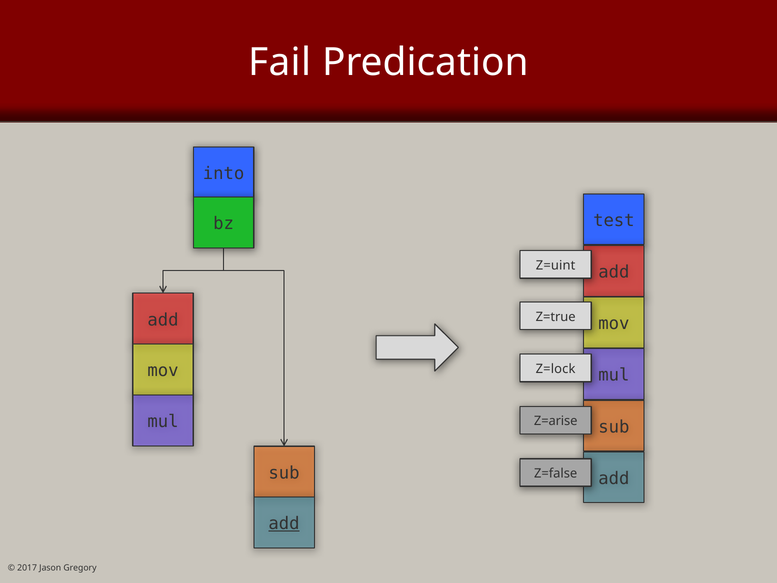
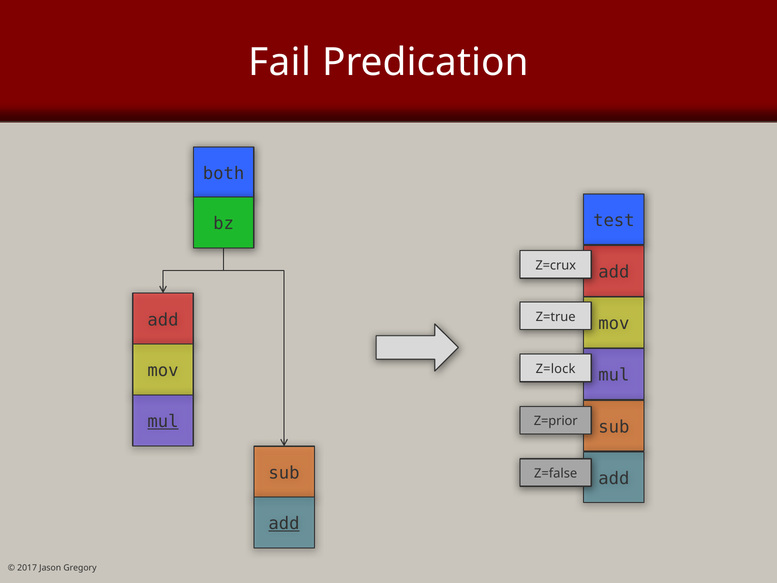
into: into -> both
Z=uint: Z=uint -> Z=crux
mul at (163, 421) underline: none -> present
Z=arise: Z=arise -> Z=prior
